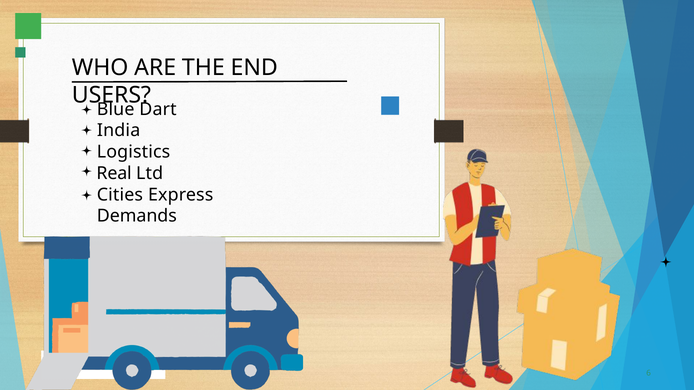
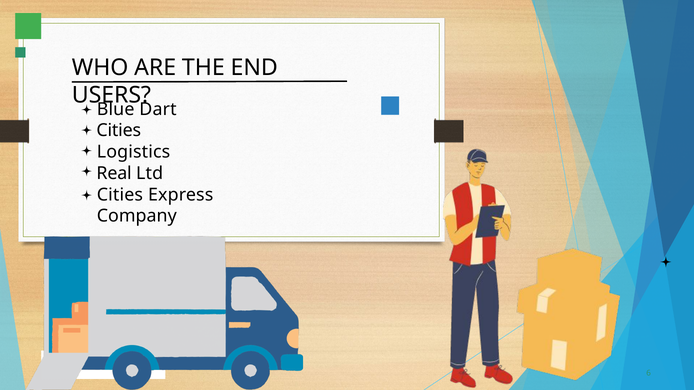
India at (119, 131): India -> Cities
Demands: Demands -> Company
